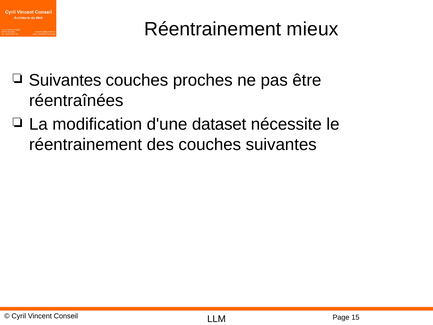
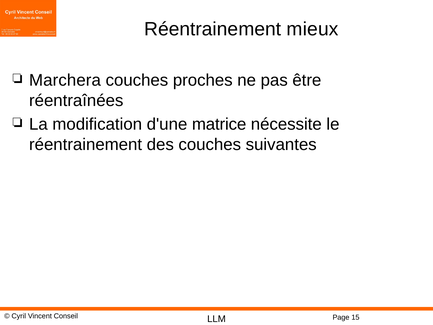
Suivantes at (65, 80): Suivantes -> Marchera
dataset: dataset -> matrice
